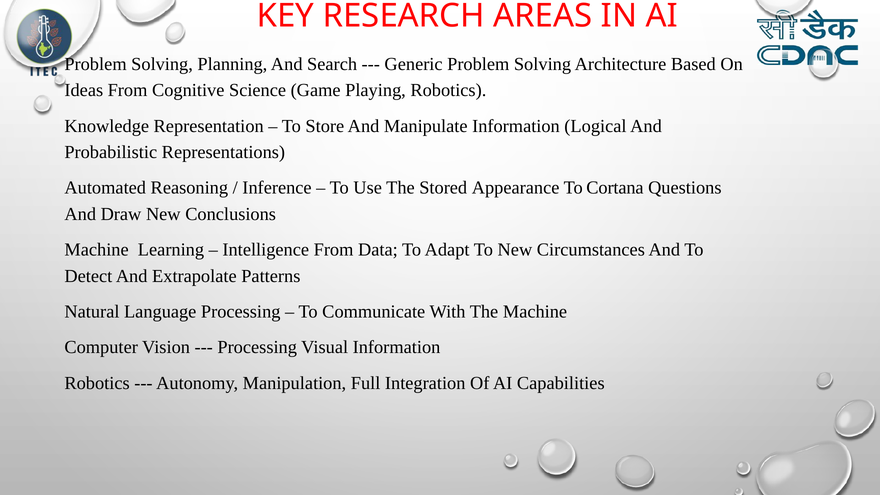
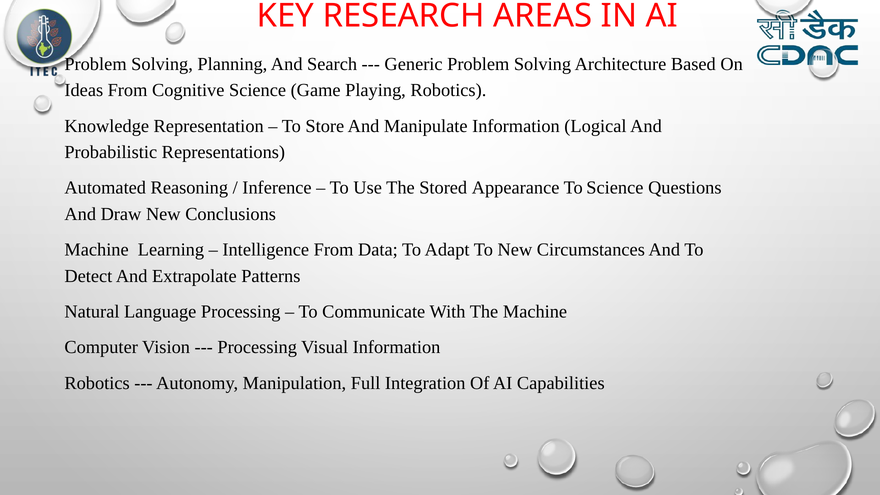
To Cortana: Cortana -> Science
